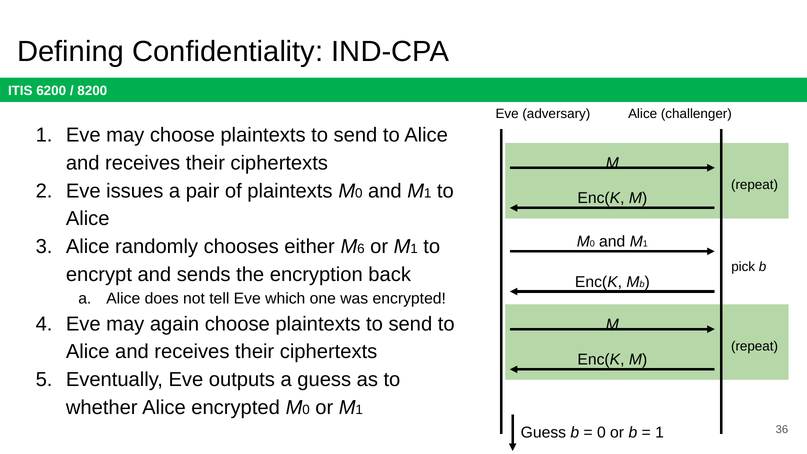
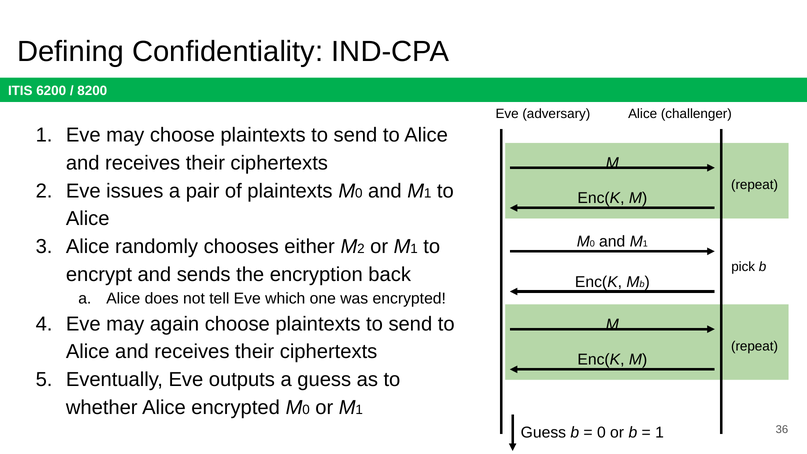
M 6: 6 -> 2
